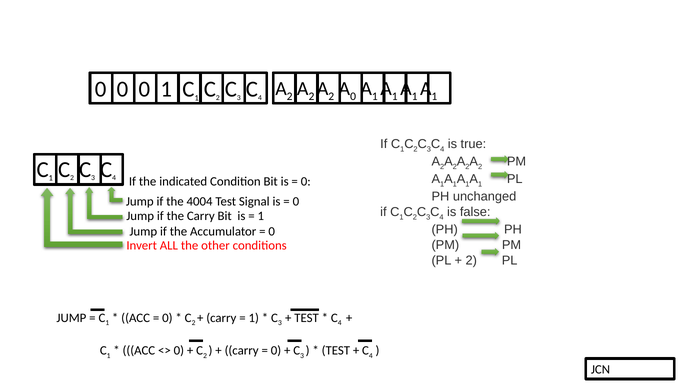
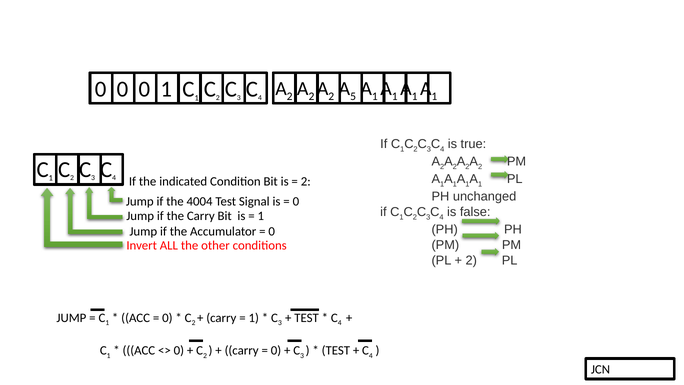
0 at (353, 97): 0 -> 5
0 at (306, 181): 0 -> 2
